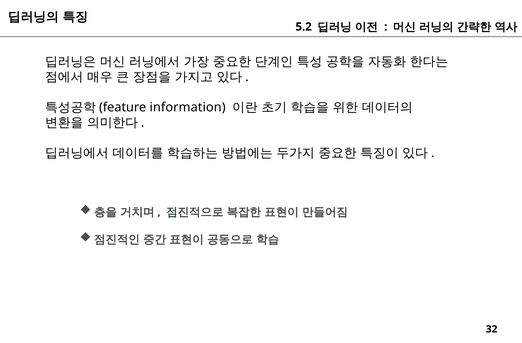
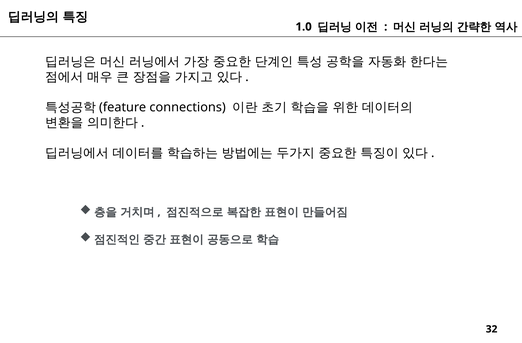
5.2: 5.2 -> 1.0
information: information -> connections
